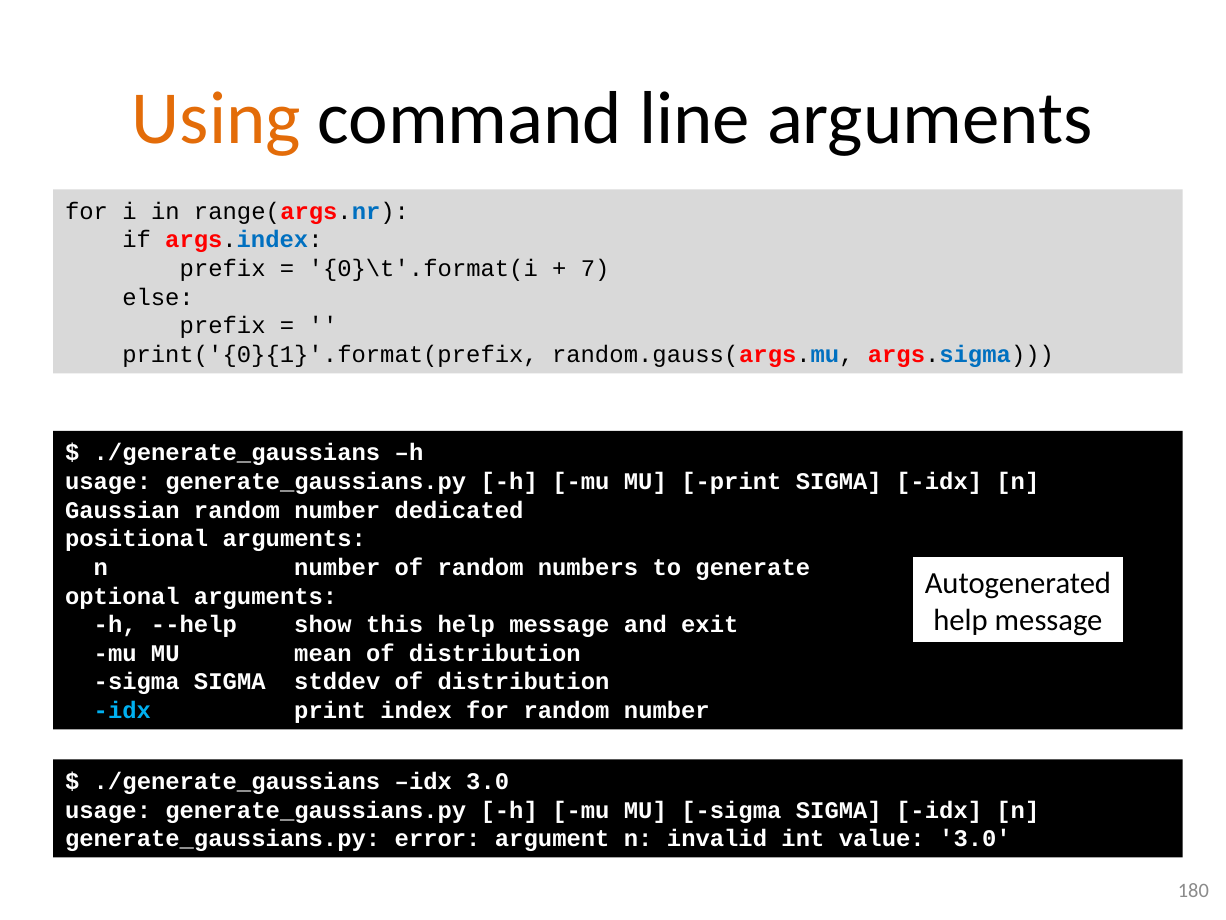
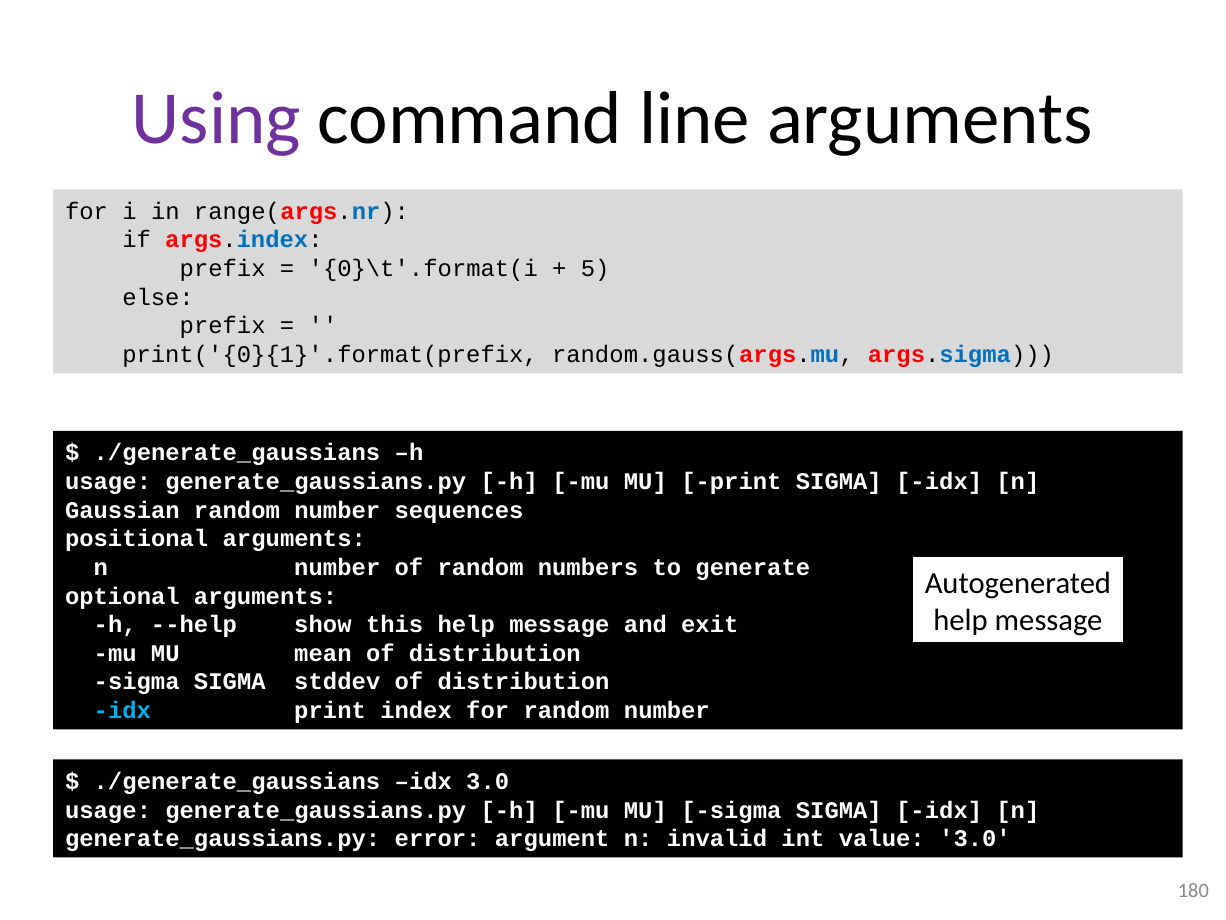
Using colour: orange -> purple
7: 7 -> 5
dedicated: dedicated -> sequences
